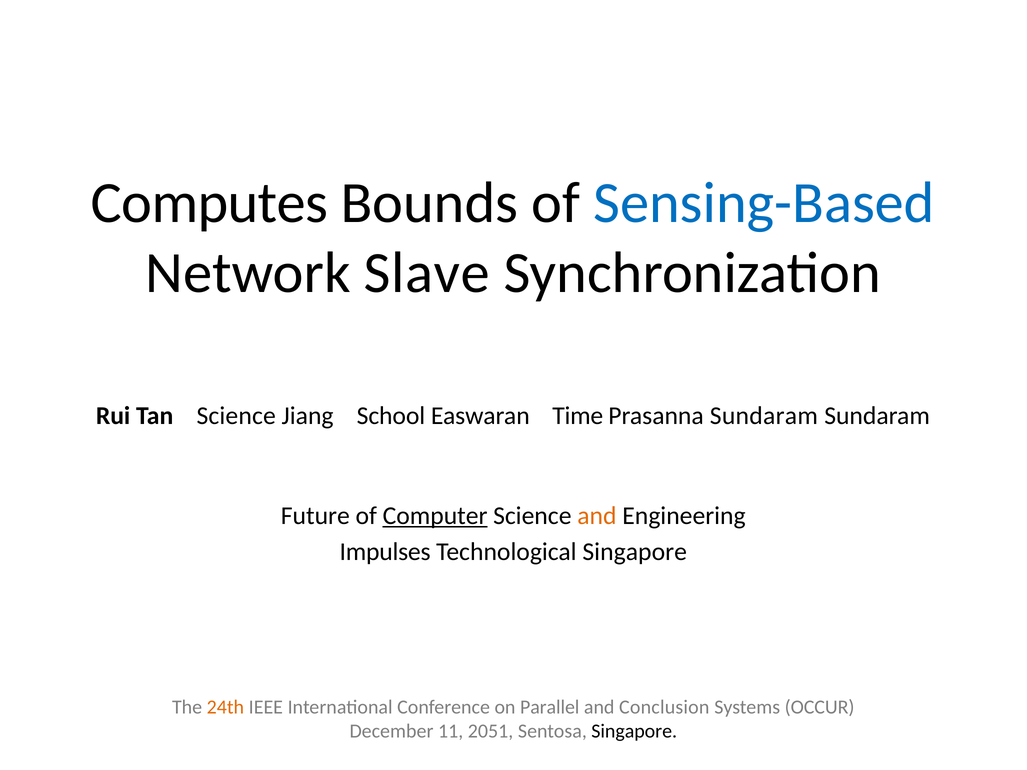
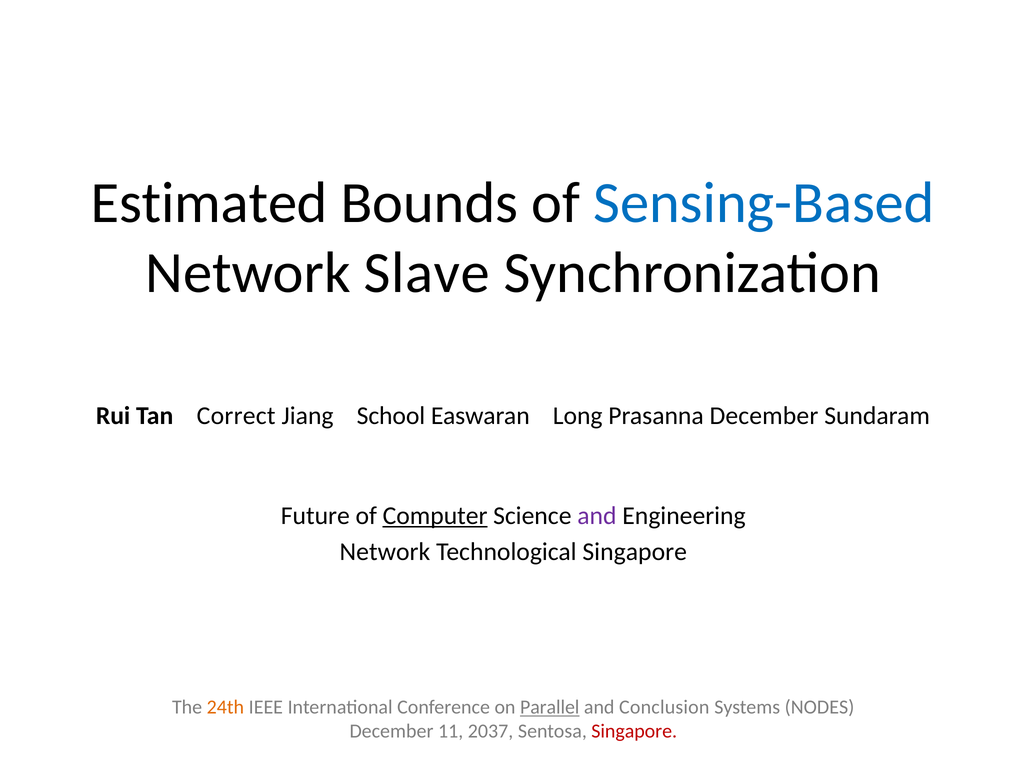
Computes: Computes -> Estimated
Tan Science: Science -> Correct
Time: Time -> Long
Prasanna Sundaram: Sundaram -> December
and at (597, 516) colour: orange -> purple
Impulses at (385, 552): Impulses -> Network
Parallel underline: none -> present
OCCUR: OCCUR -> NODES
2051: 2051 -> 2037
Singapore at (634, 731) colour: black -> red
